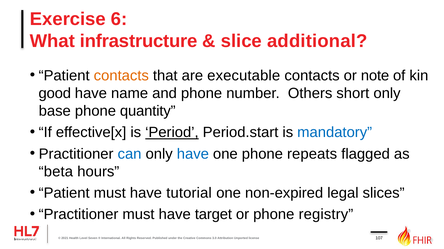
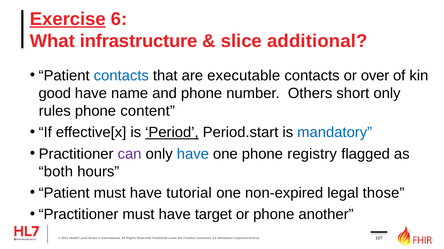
Exercise underline: none -> present
contacts at (121, 76) colour: orange -> blue
note: note -> over
base: base -> rules
quantity: quantity -> content
can colour: blue -> purple
repeats: repeats -> registry
beta: beta -> both
slices: slices -> those
registry: registry -> another
